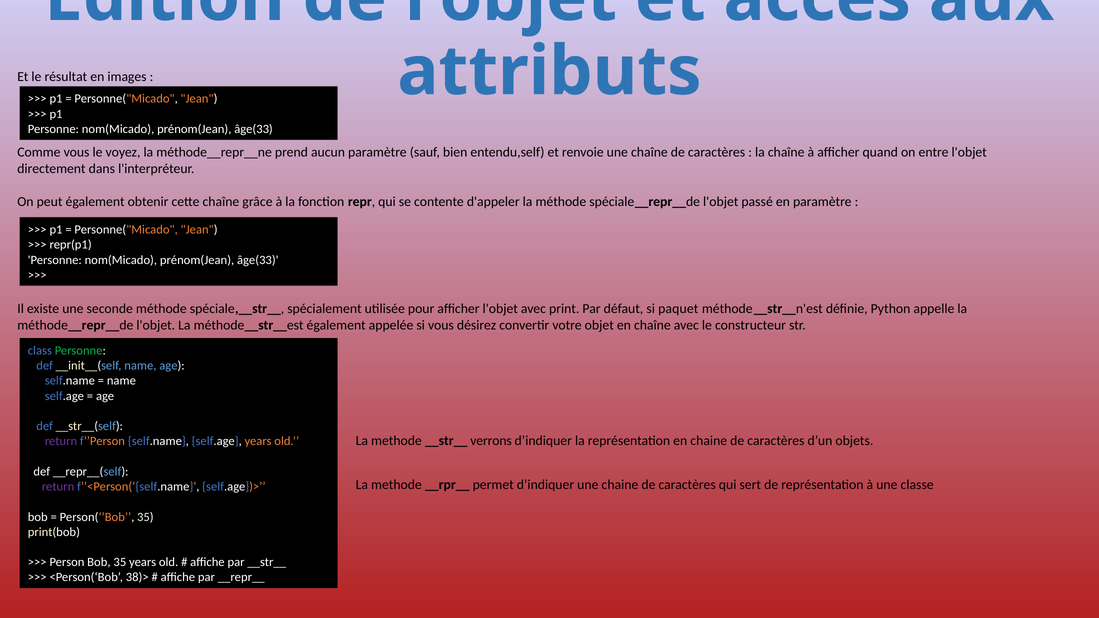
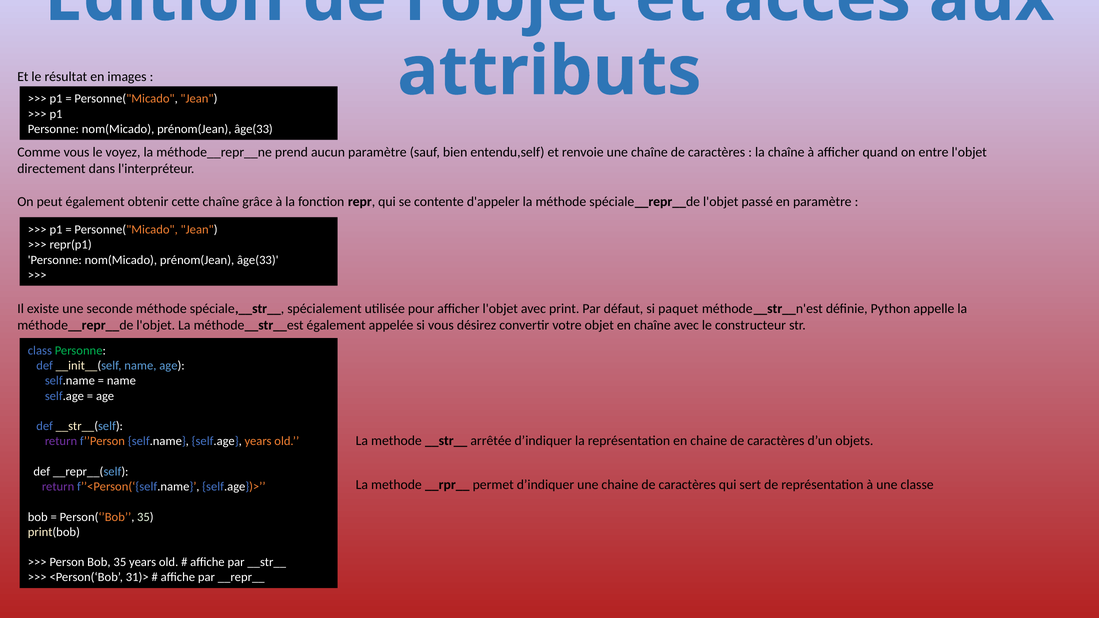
verrons: verrons -> arrêtée
38)>: 38)> -> 31)>
